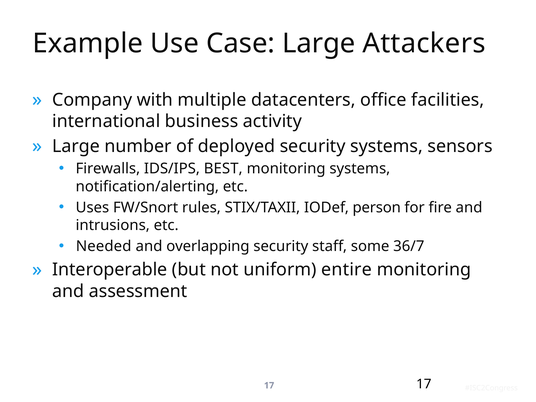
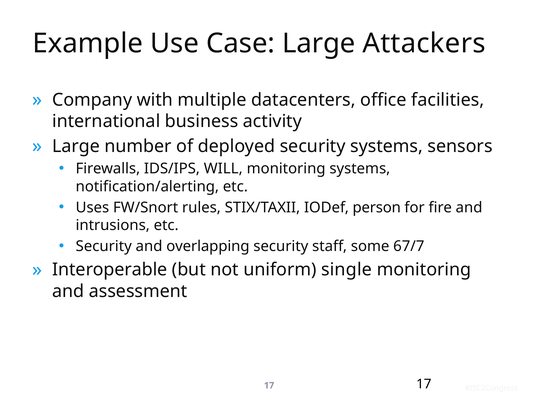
BEST: BEST -> WILL
Needed at (104, 246): Needed -> Security
36/7: 36/7 -> 67/7
entire: entire -> single
